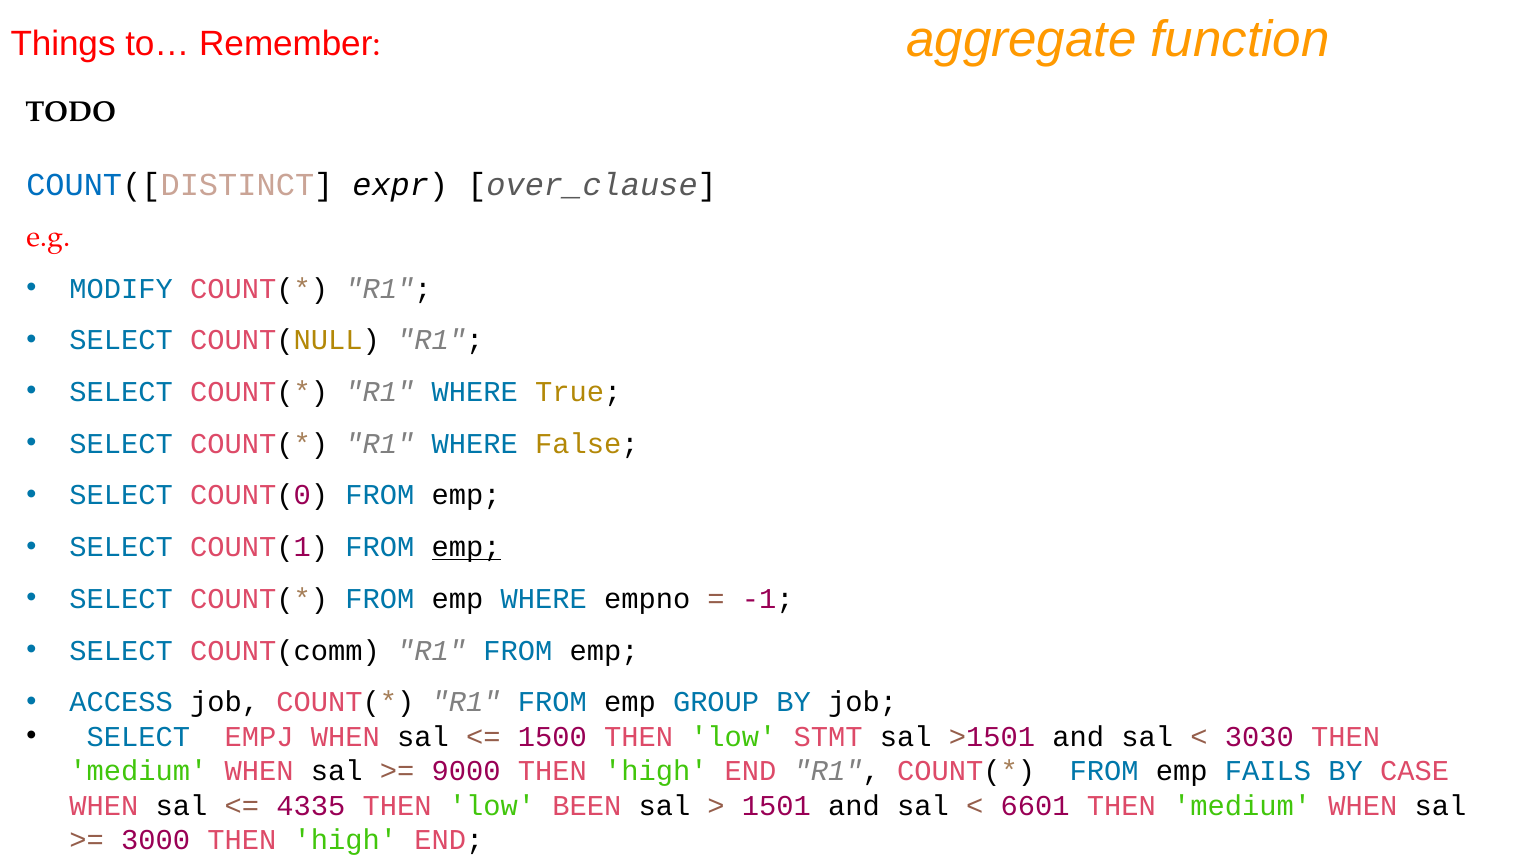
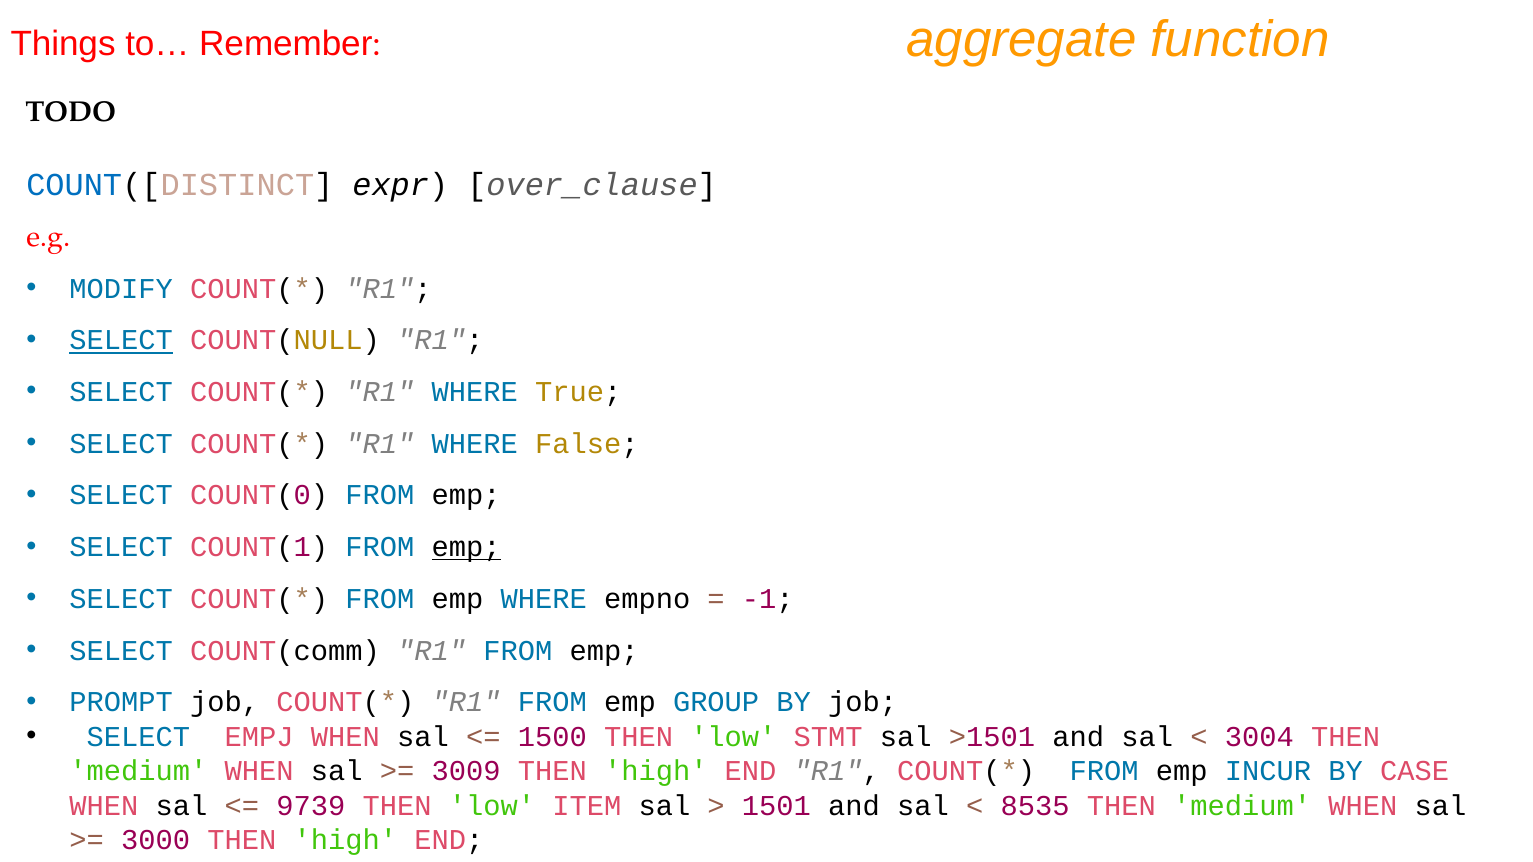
SELECT at (121, 340) underline: none -> present
ACCESS: ACCESS -> PROMPT
3030: 3030 -> 3004
9000: 9000 -> 3009
FAILS: FAILS -> INCUR
4335: 4335 -> 9739
BEEN: BEEN -> ITEM
6601: 6601 -> 8535
